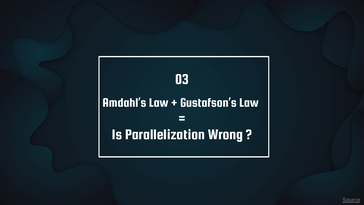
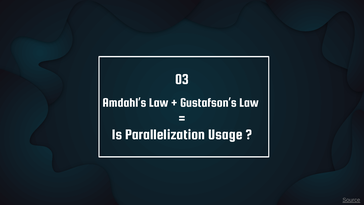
Wrong: Wrong -> Usage
